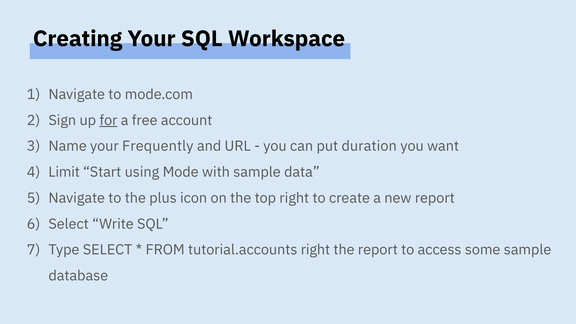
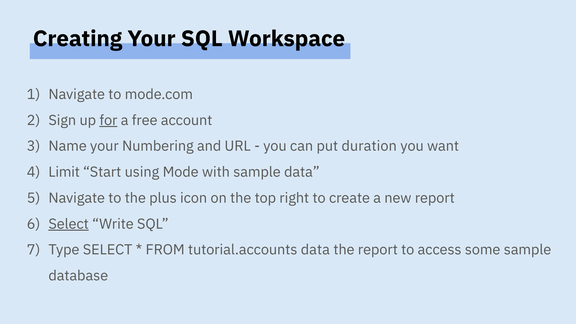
Frequently: Frequently -> Numbering
Select at (69, 224) underline: none -> present
tutorial.accounts right: right -> data
